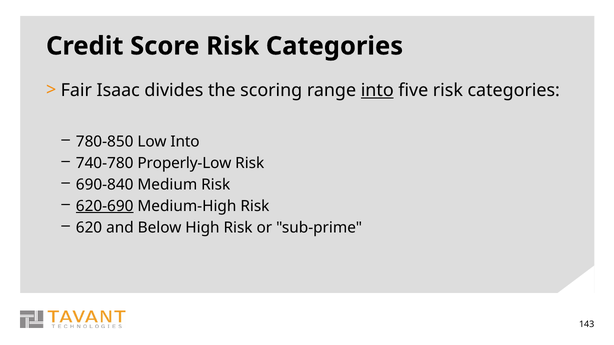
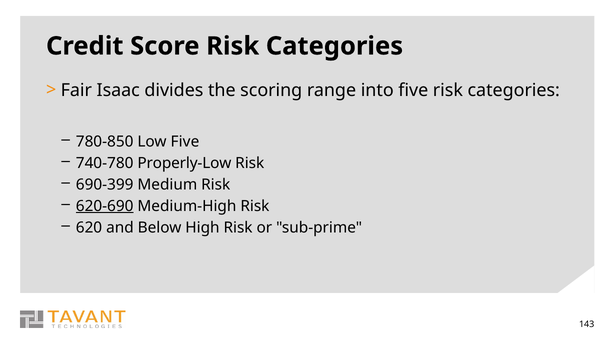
into at (377, 90) underline: present -> none
Low Into: Into -> Five
690-840: 690-840 -> 690-399
